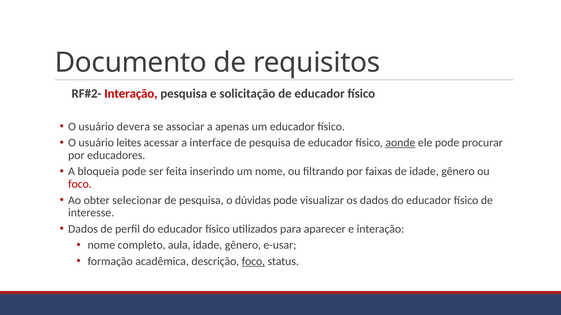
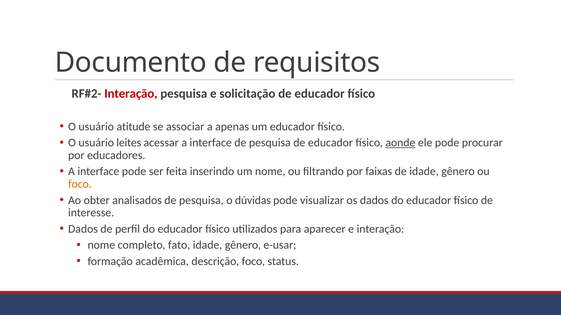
devera: devera -> atitude
bloqueia at (98, 172): bloqueia -> interface
foco at (80, 184) colour: red -> orange
selecionar: selecionar -> analisados
aula: aula -> fato
foco at (253, 262) underline: present -> none
